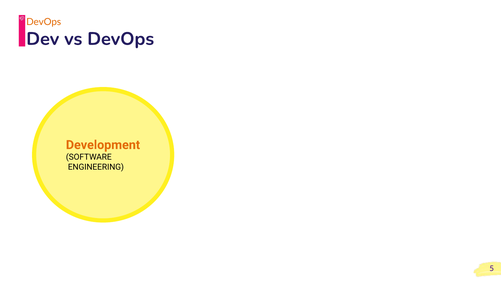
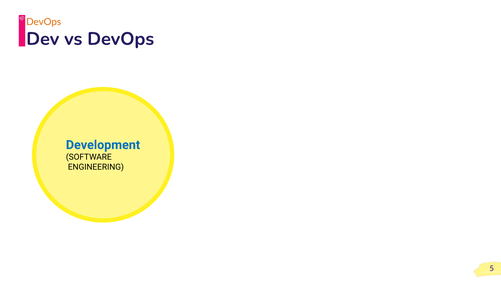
Development colour: orange -> blue
